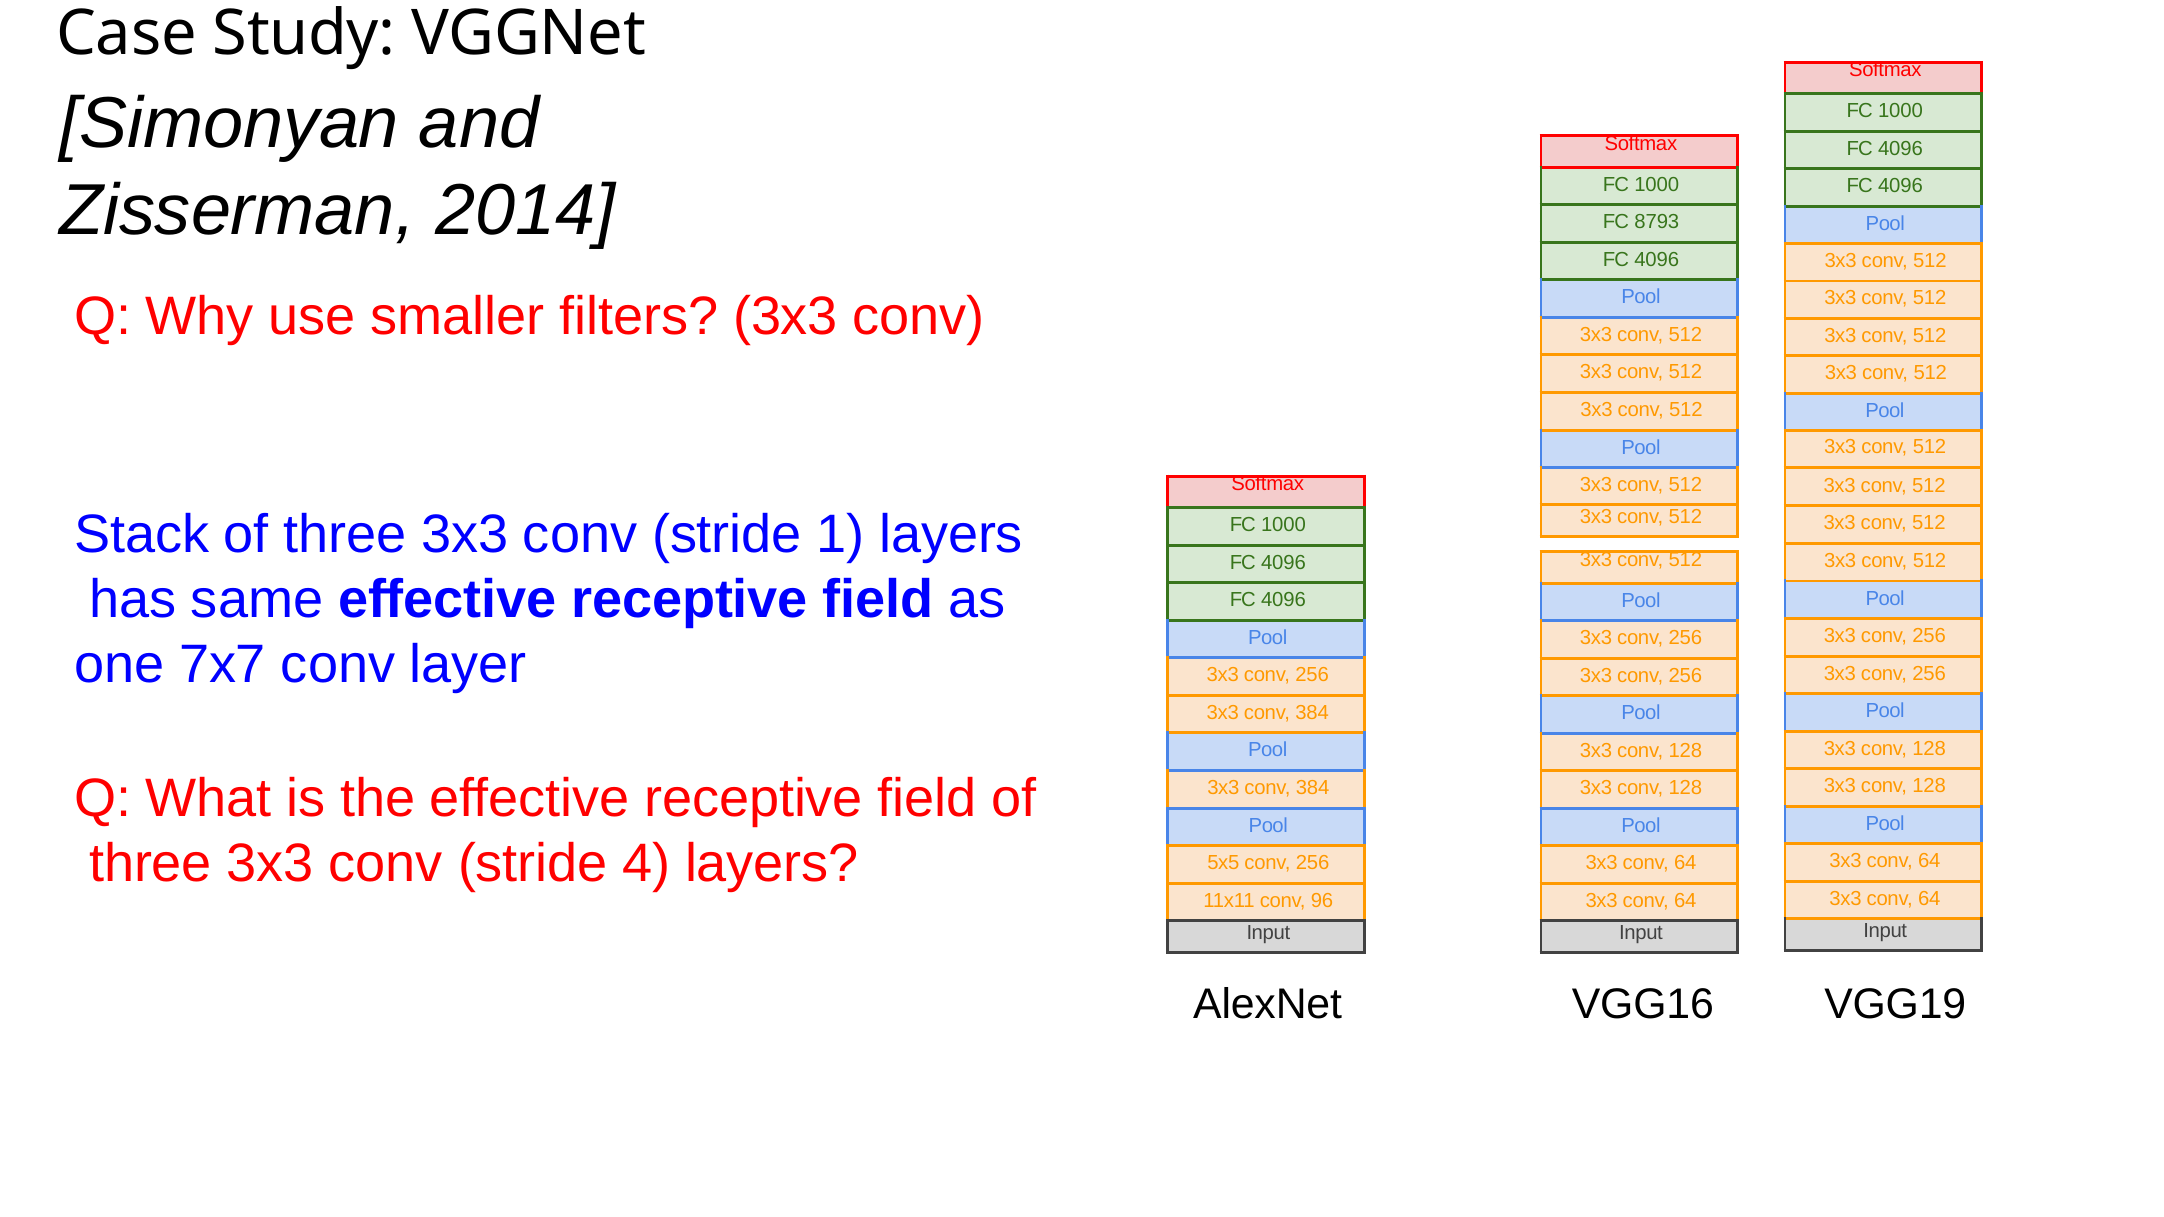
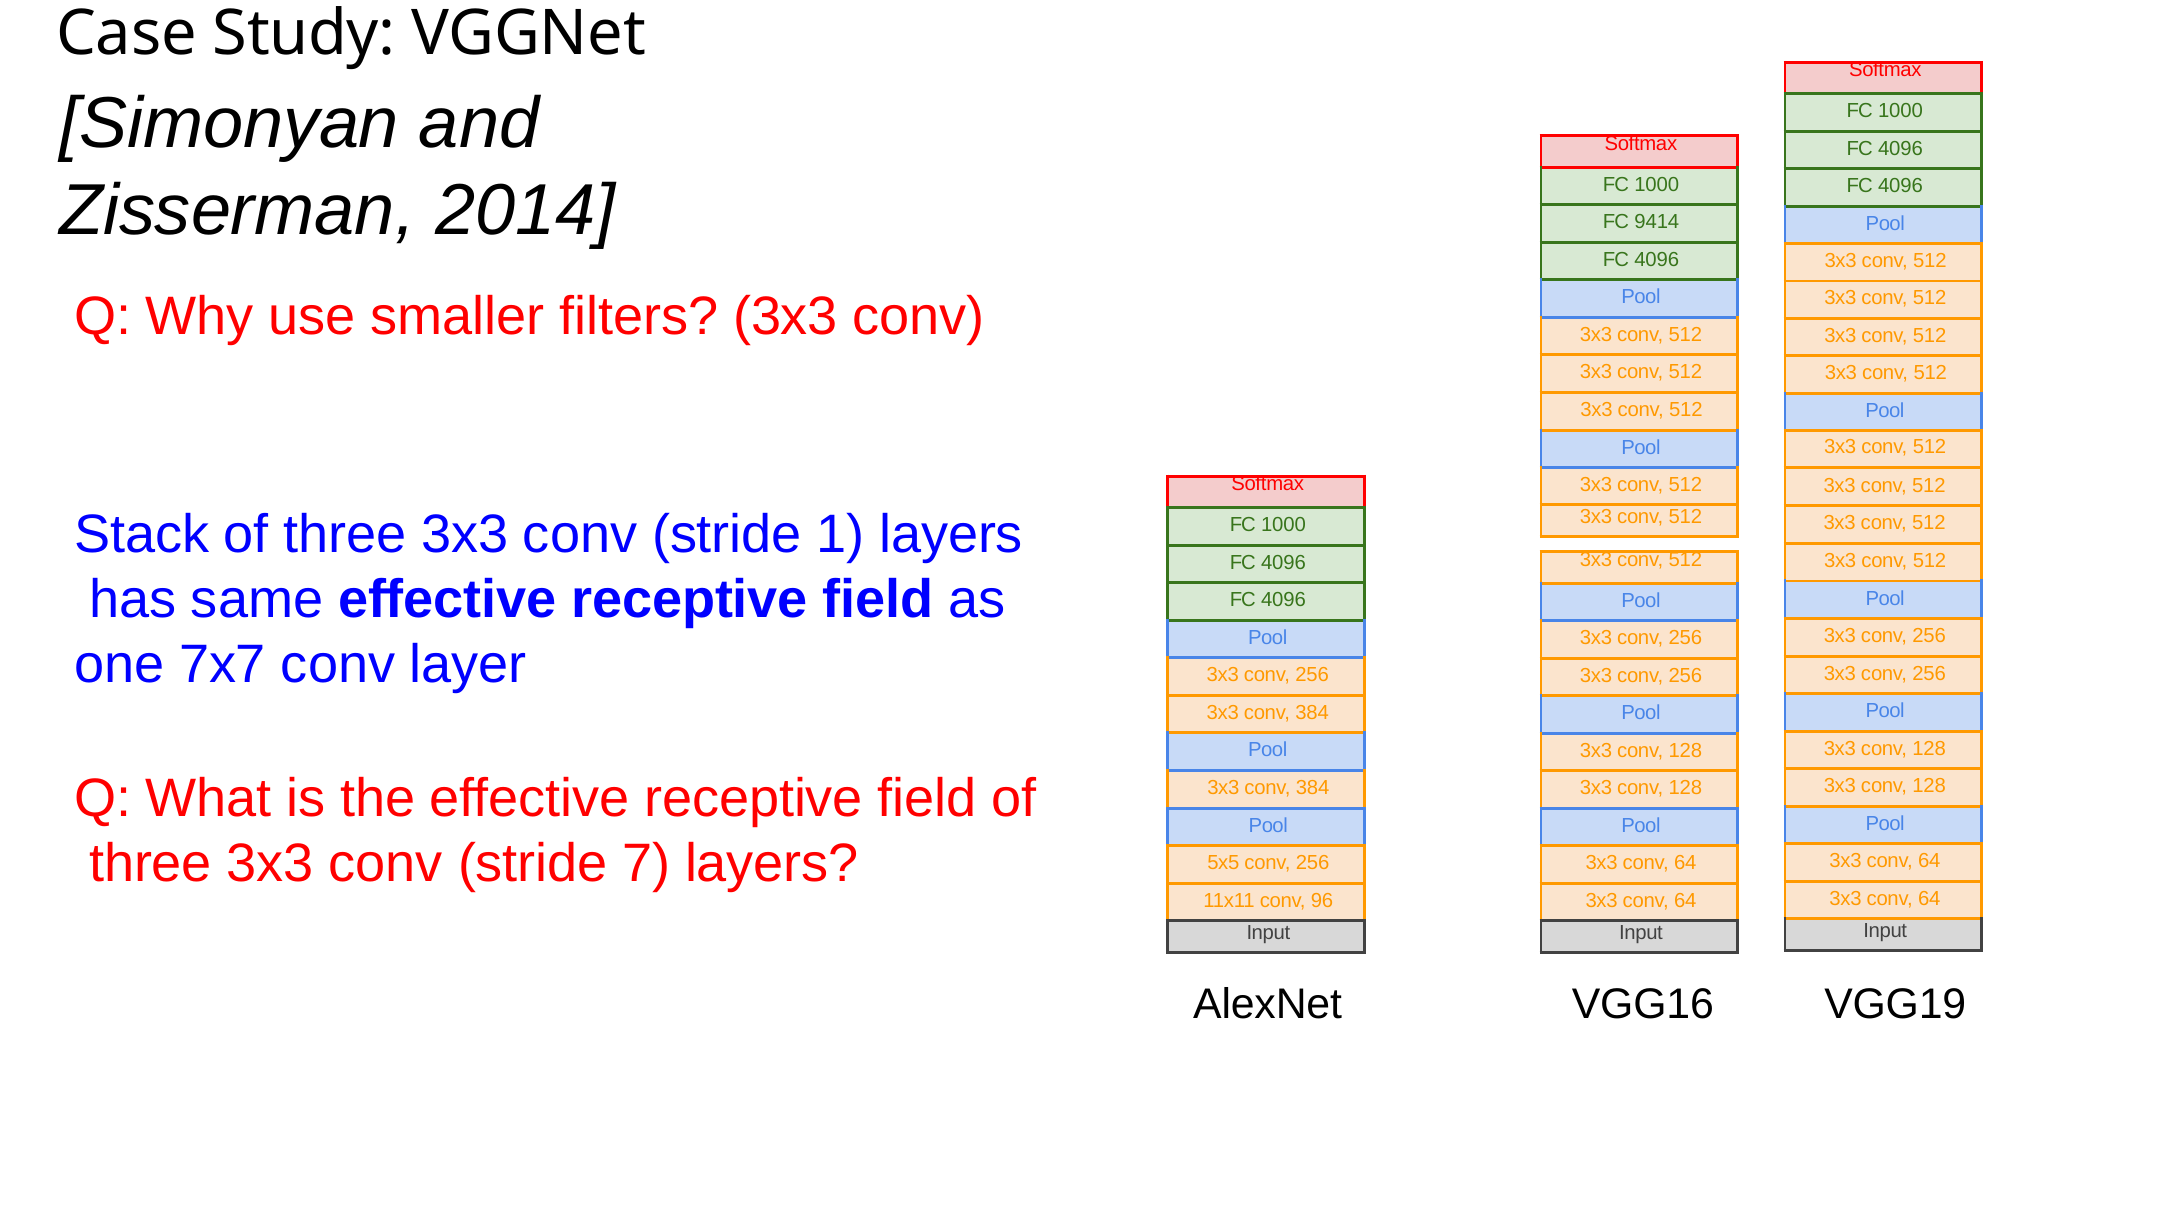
8793: 8793 -> 9414
4: 4 -> 7
